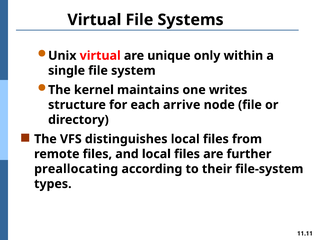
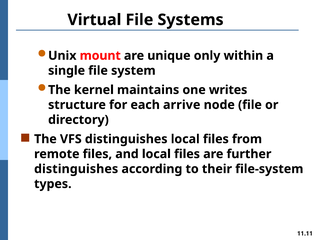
Unix virtual: virtual -> mount
preallocating at (76, 169): preallocating -> distinguishes
